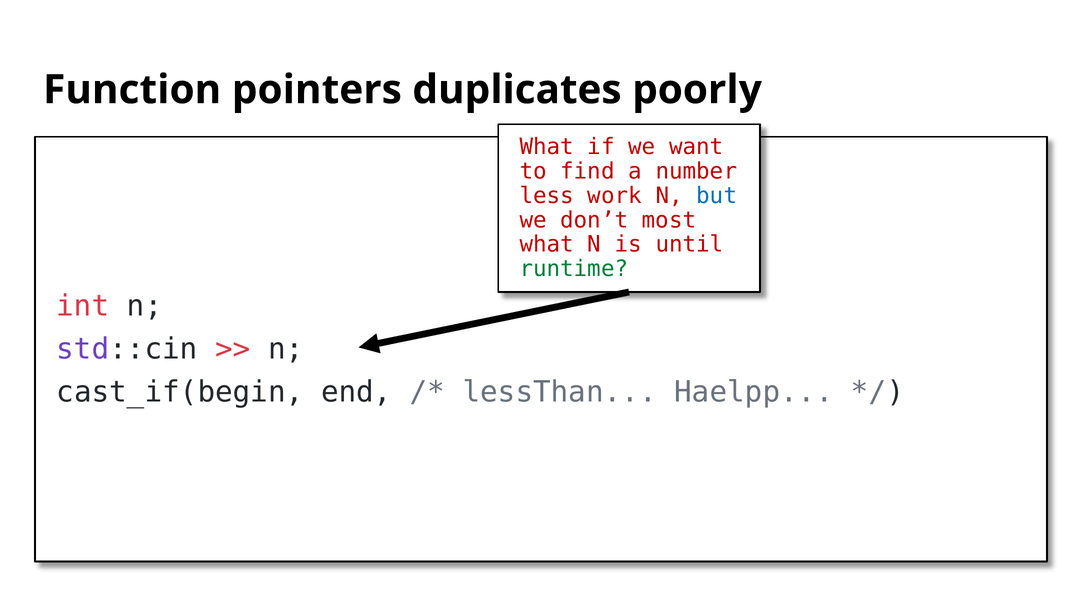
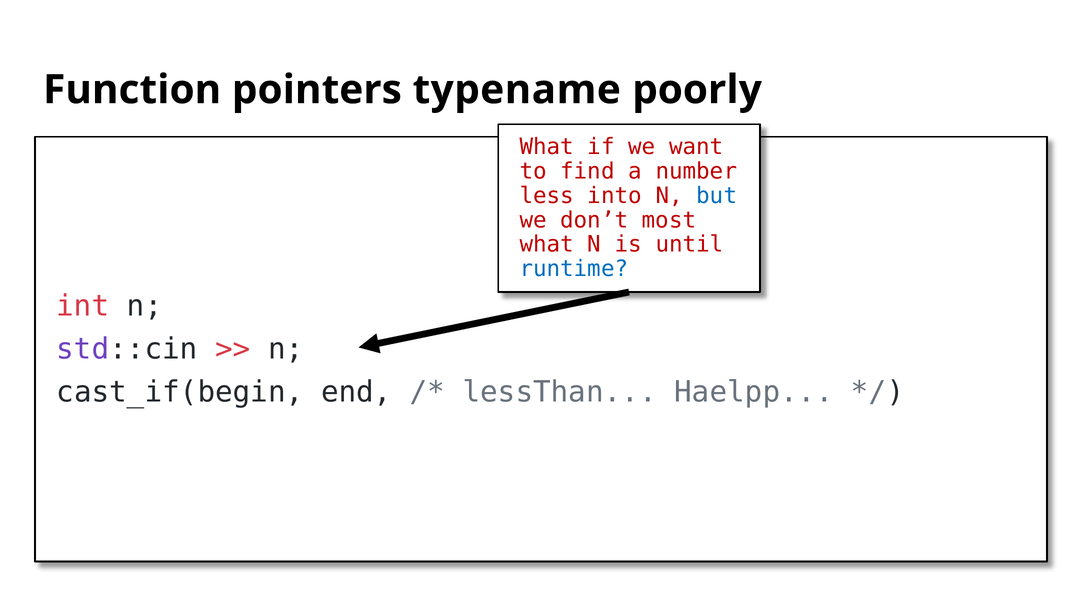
duplicates: duplicates -> typename
work: work -> into
runtime colour: green -> blue
